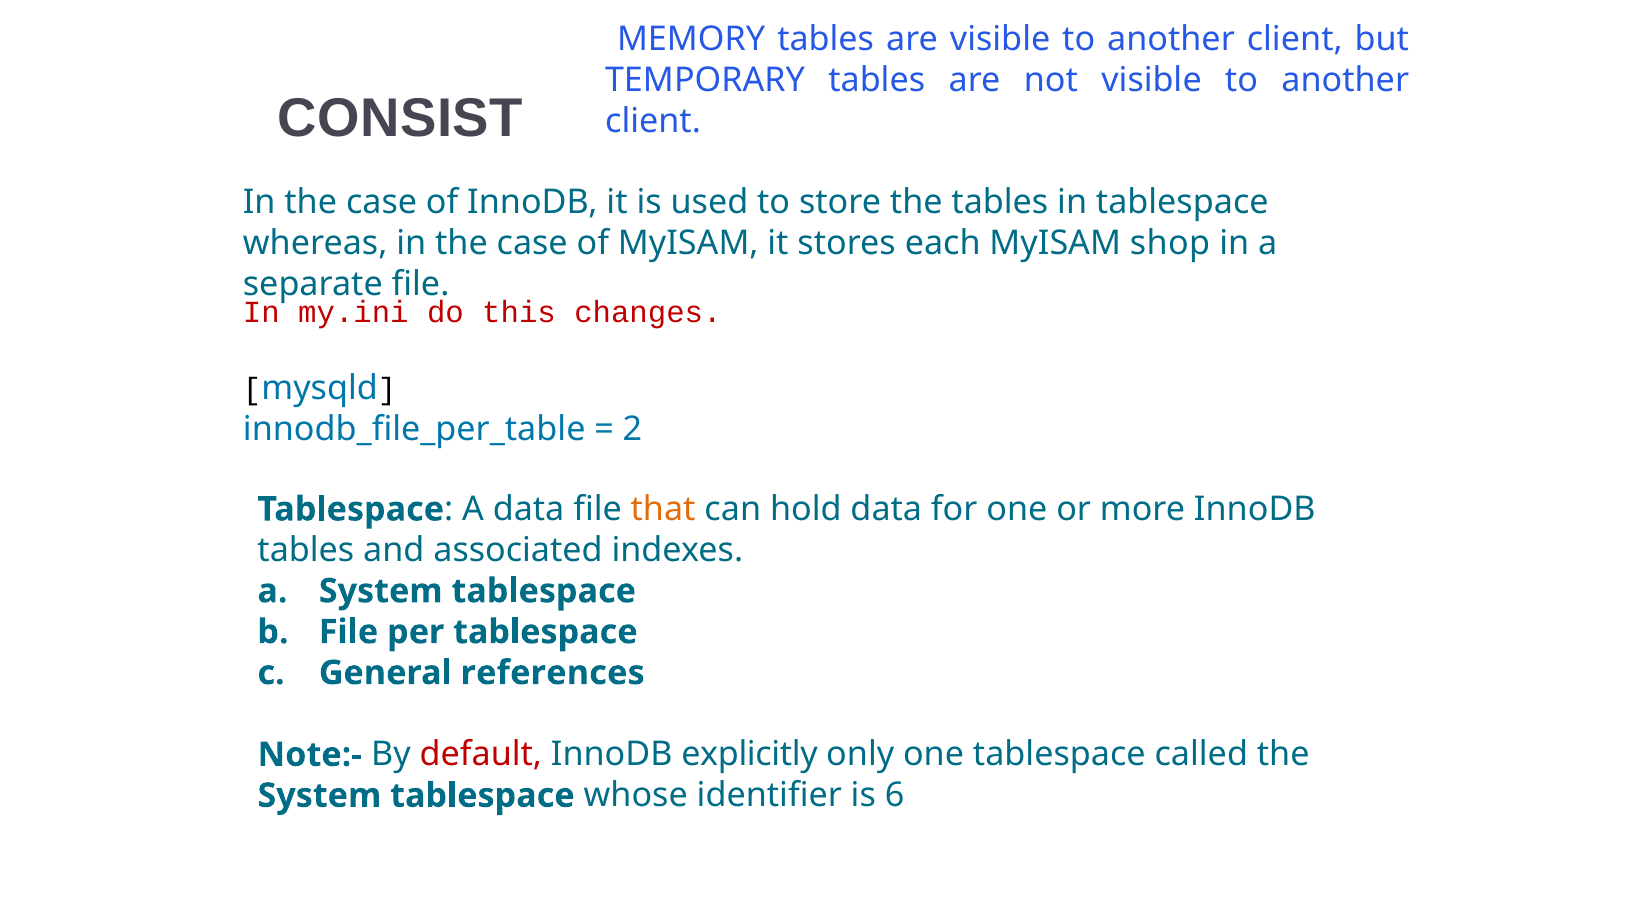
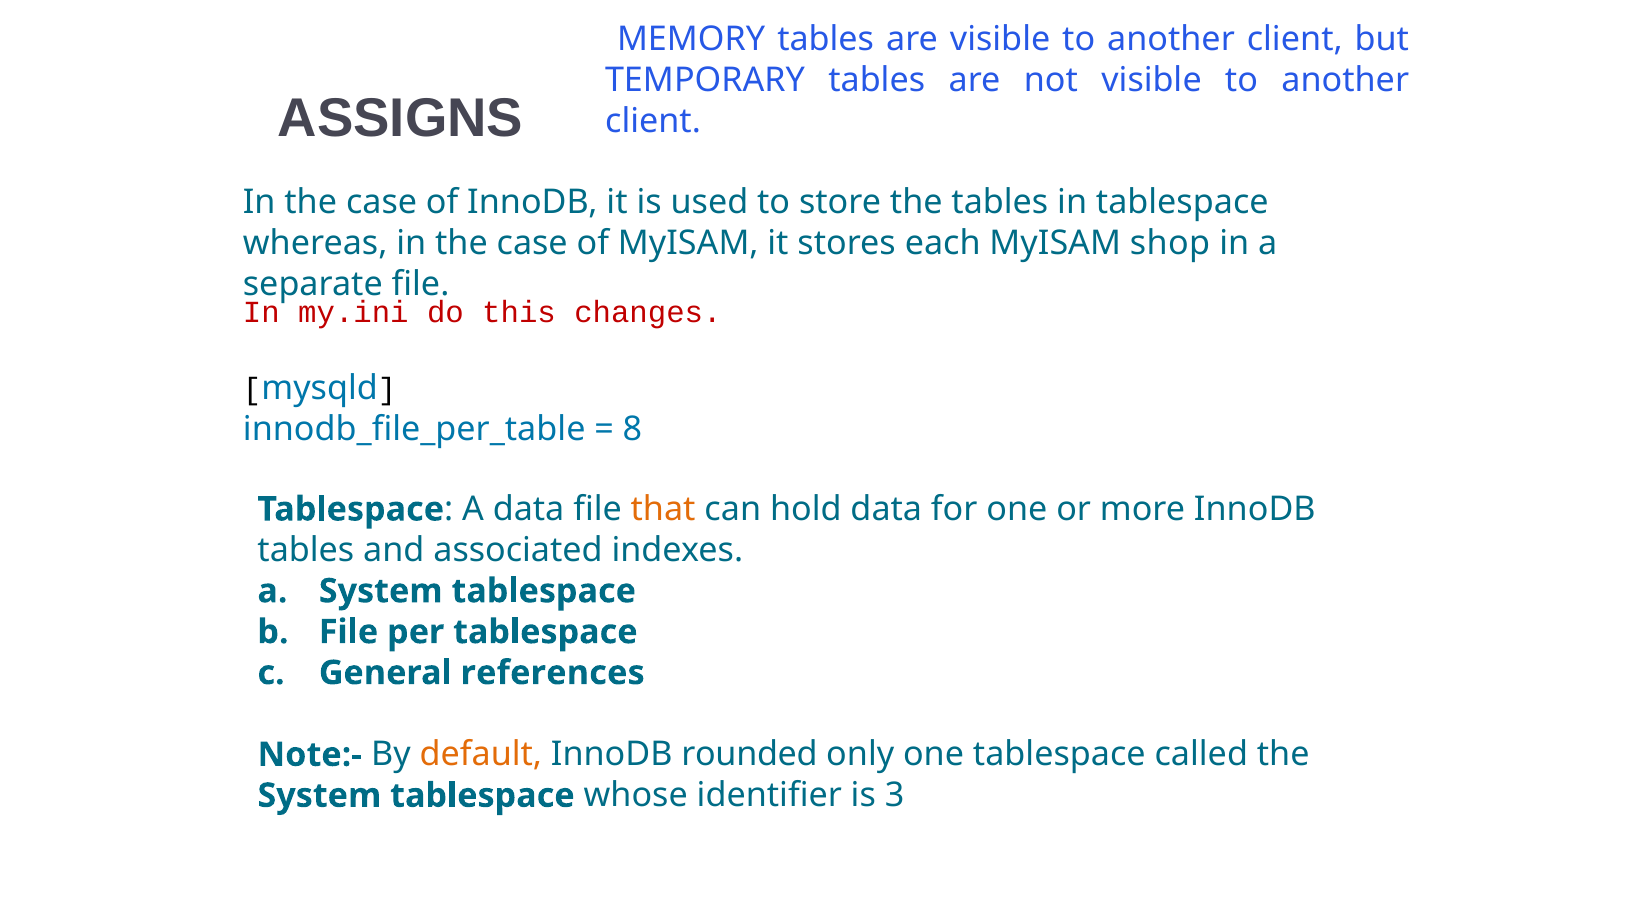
CONSIST: CONSIST -> ASSIGNS
2: 2 -> 8
default colour: red -> orange
explicitly: explicitly -> rounded
6: 6 -> 3
